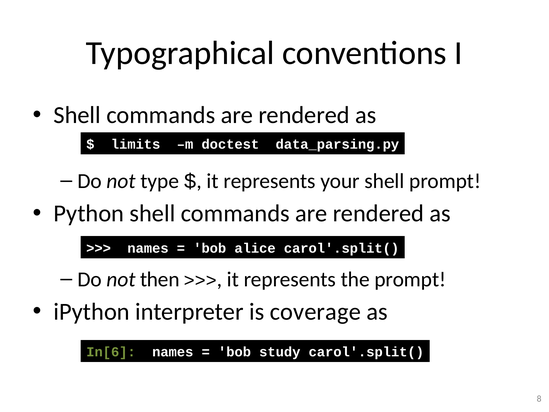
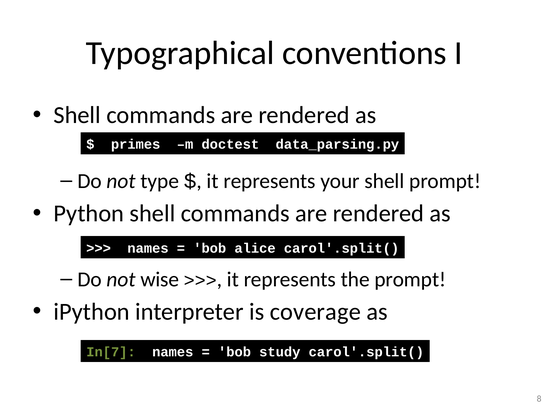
limits: limits -> primes
then: then -> wise
In[6: In[6 -> In[7
